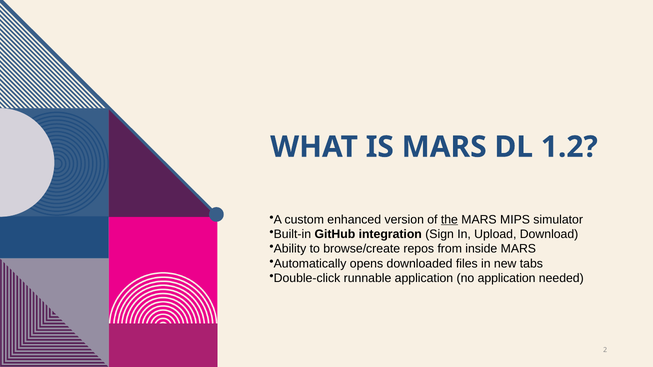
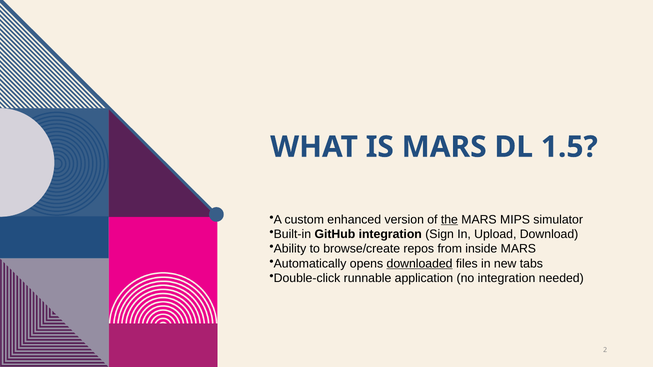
1.2: 1.2 -> 1.5
downloaded underline: none -> present
no application: application -> integration
